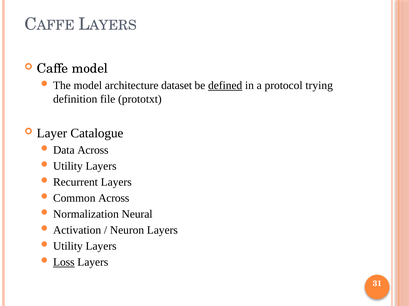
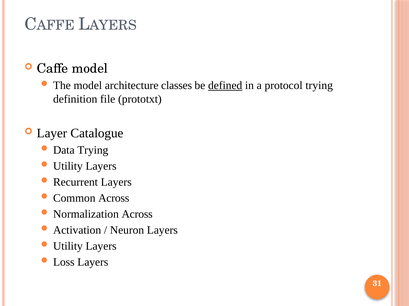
dataset: dataset -> classes
Data Across: Across -> Trying
Normalization Neural: Neural -> Across
Loss underline: present -> none
